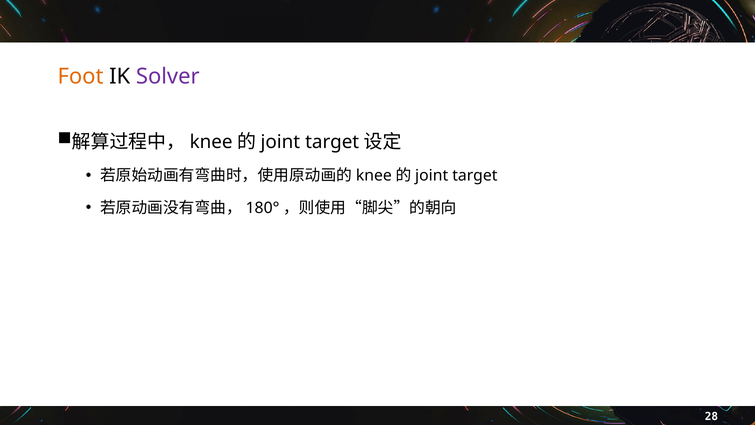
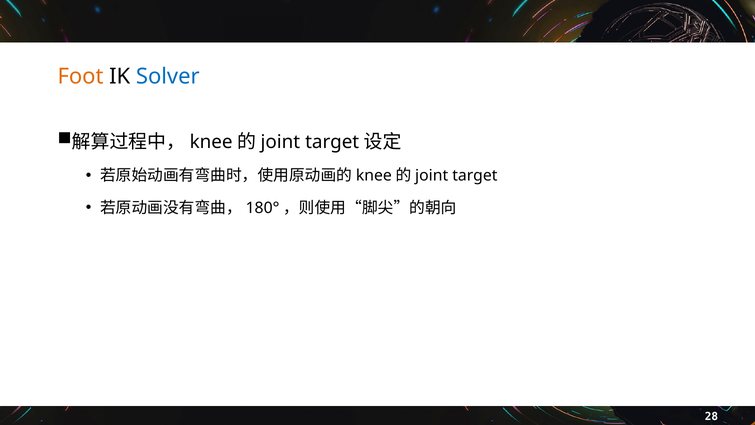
Solver colour: purple -> blue
